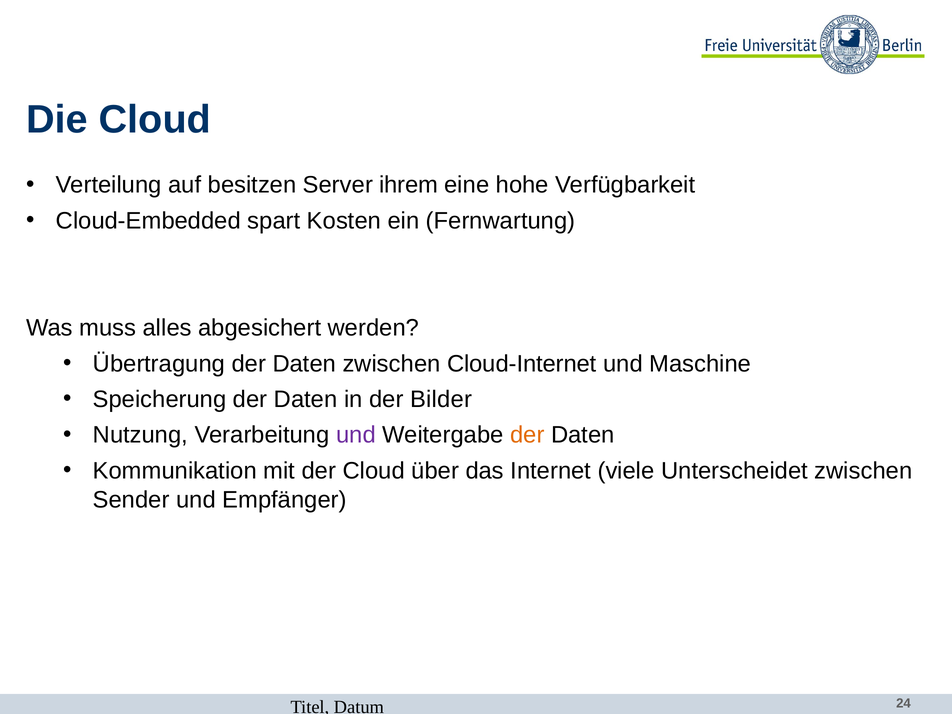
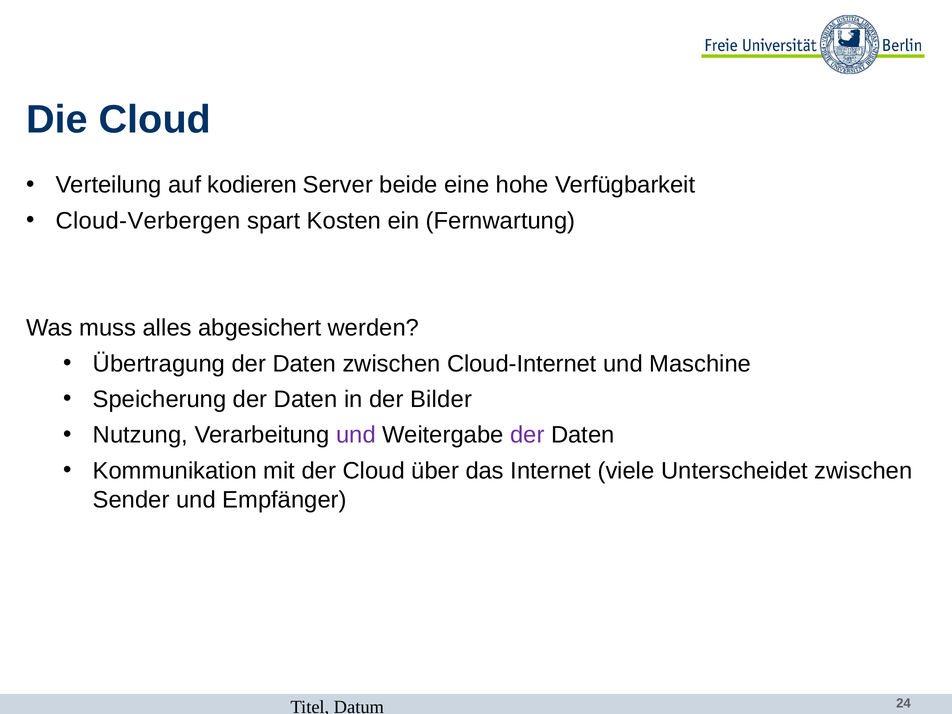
besitzen: besitzen -> kodieren
ihrem: ihrem -> beide
Cloud-Embedded: Cloud-Embedded -> Cloud-Verbergen
der at (527, 435) colour: orange -> purple
